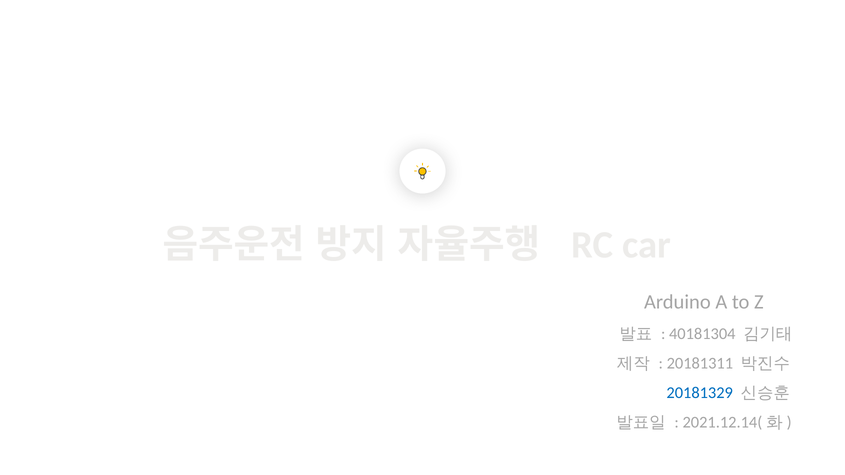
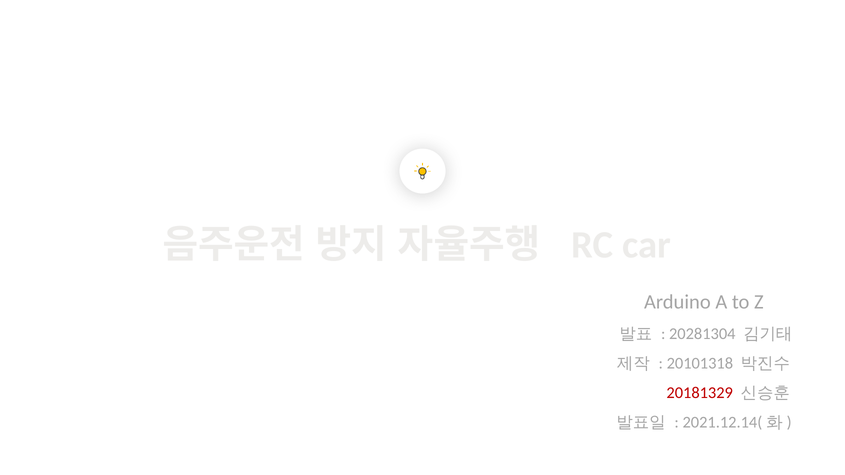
40181304: 40181304 -> 20281304
20181311: 20181311 -> 20101318
20181329 colour: blue -> red
